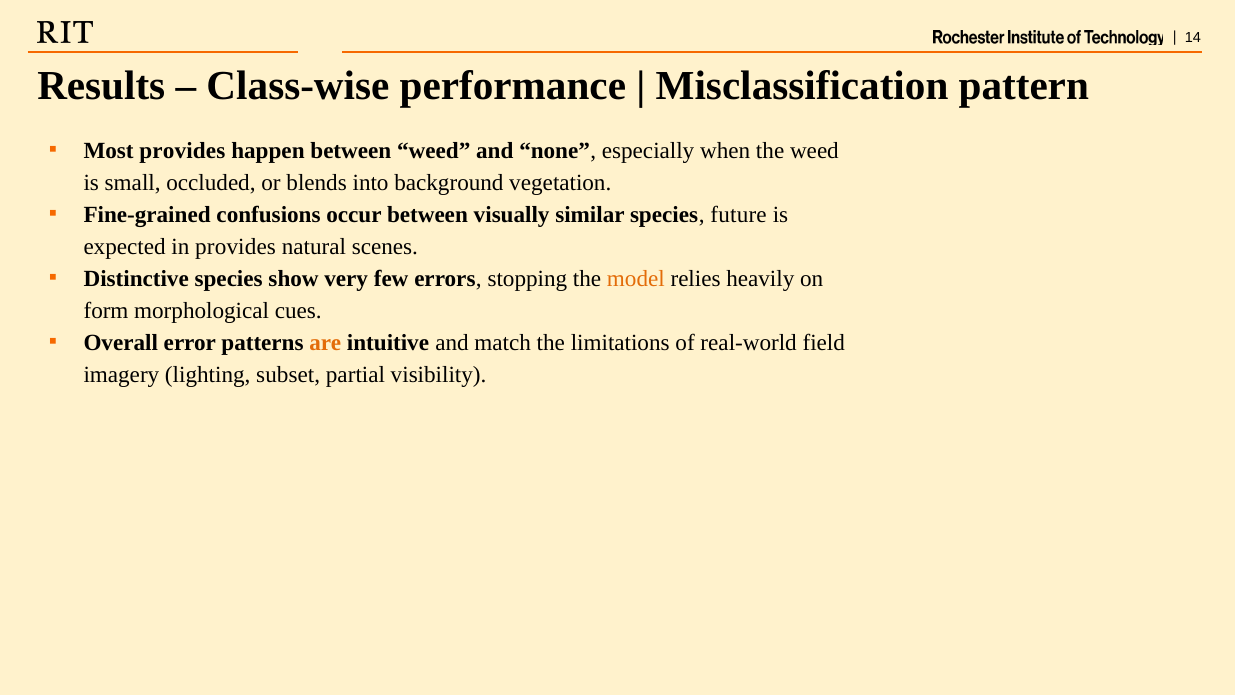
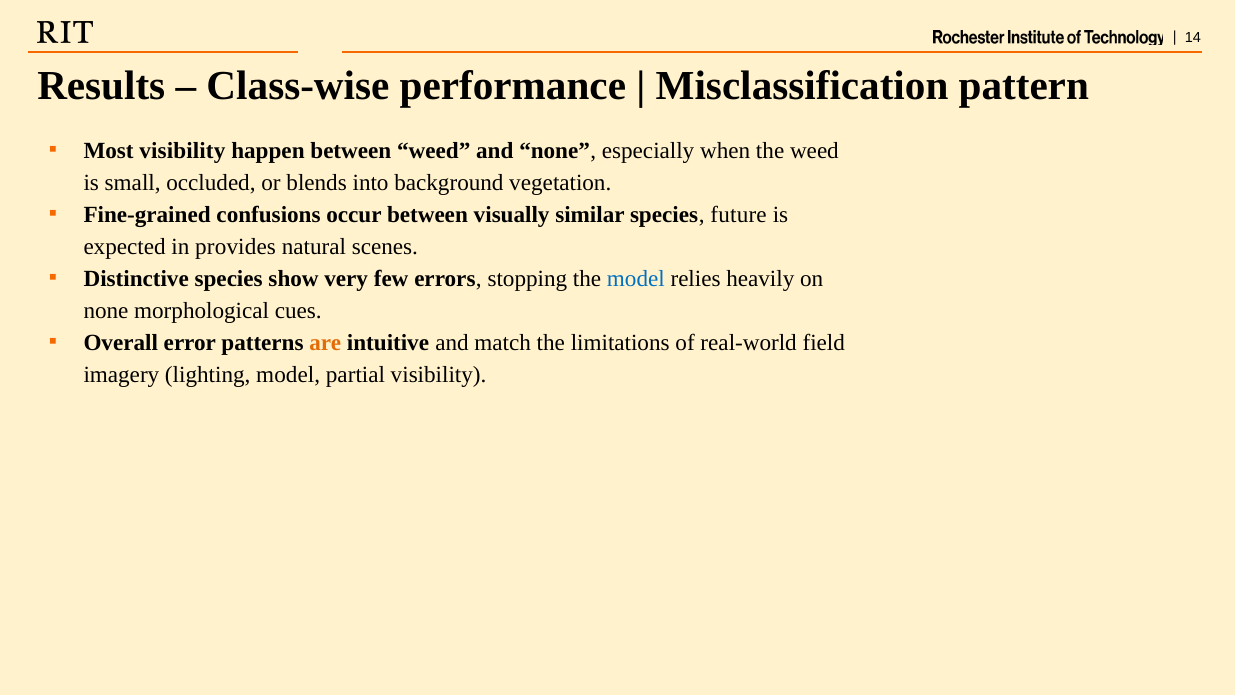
Most provides: provides -> visibility
model at (636, 278) colour: orange -> blue
form at (106, 310): form -> none
lighting subset: subset -> model
